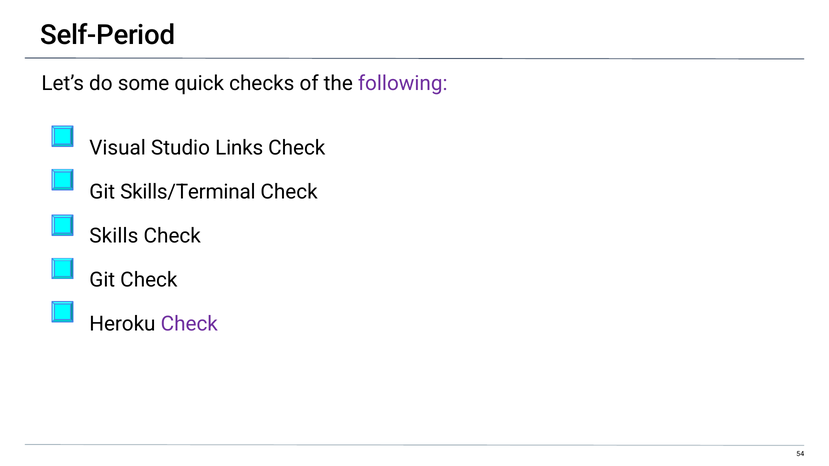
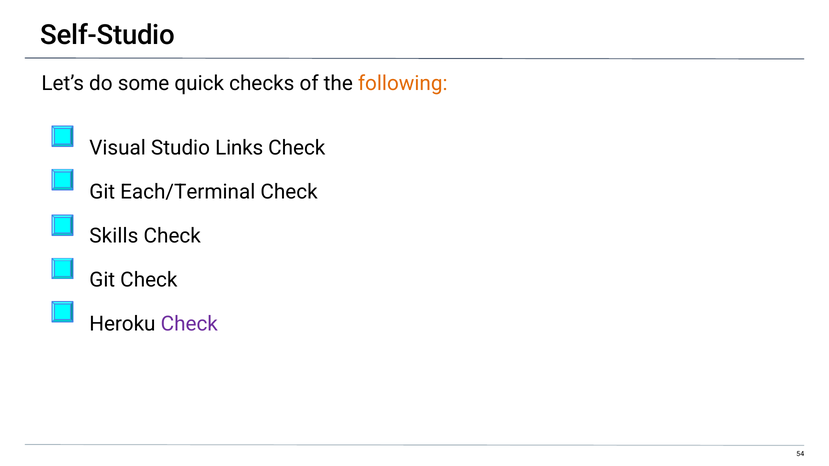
Self-Period: Self-Period -> Self-Studio
following colour: purple -> orange
Skills/Terminal: Skills/Terminal -> Each/Terminal
